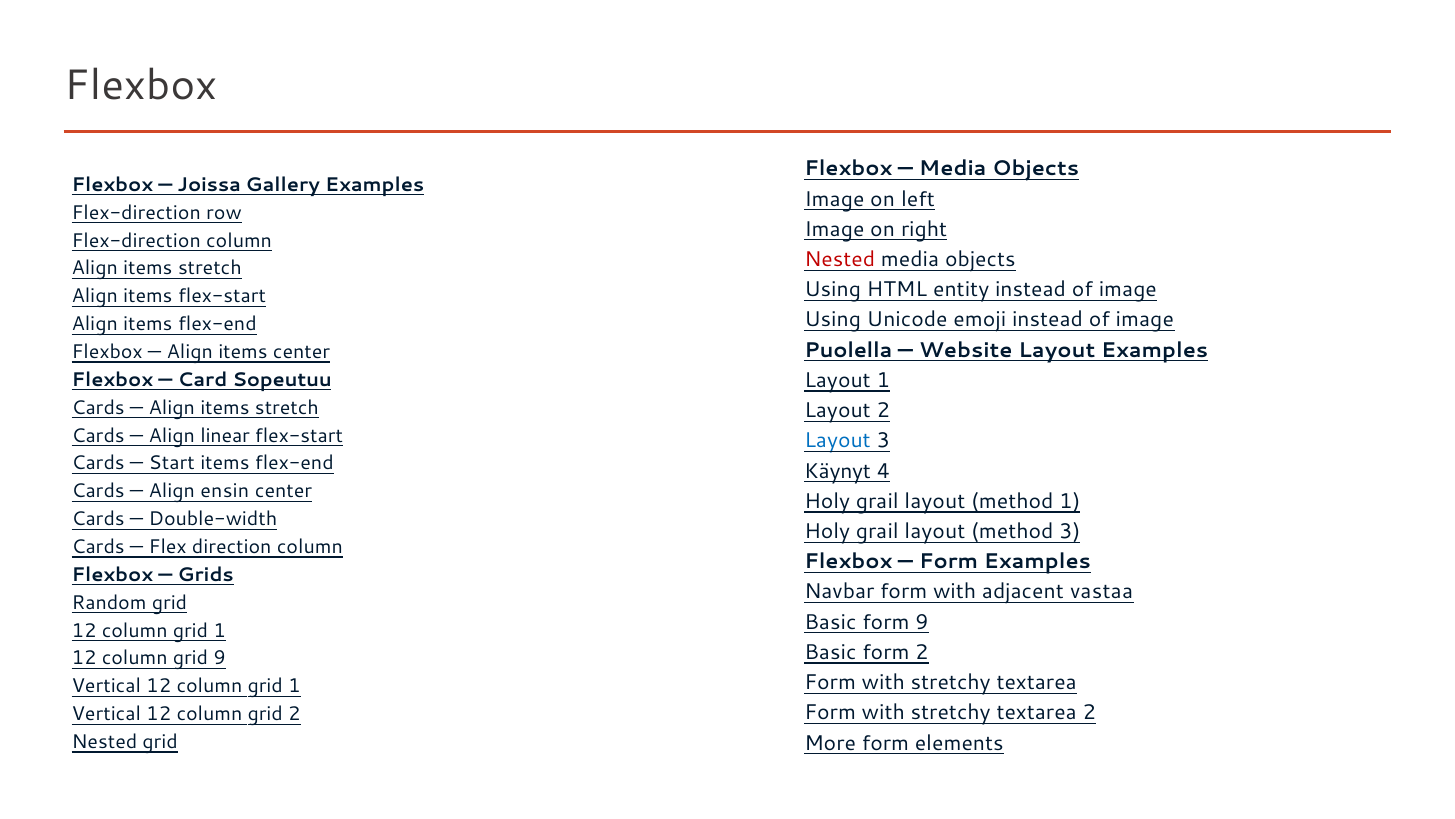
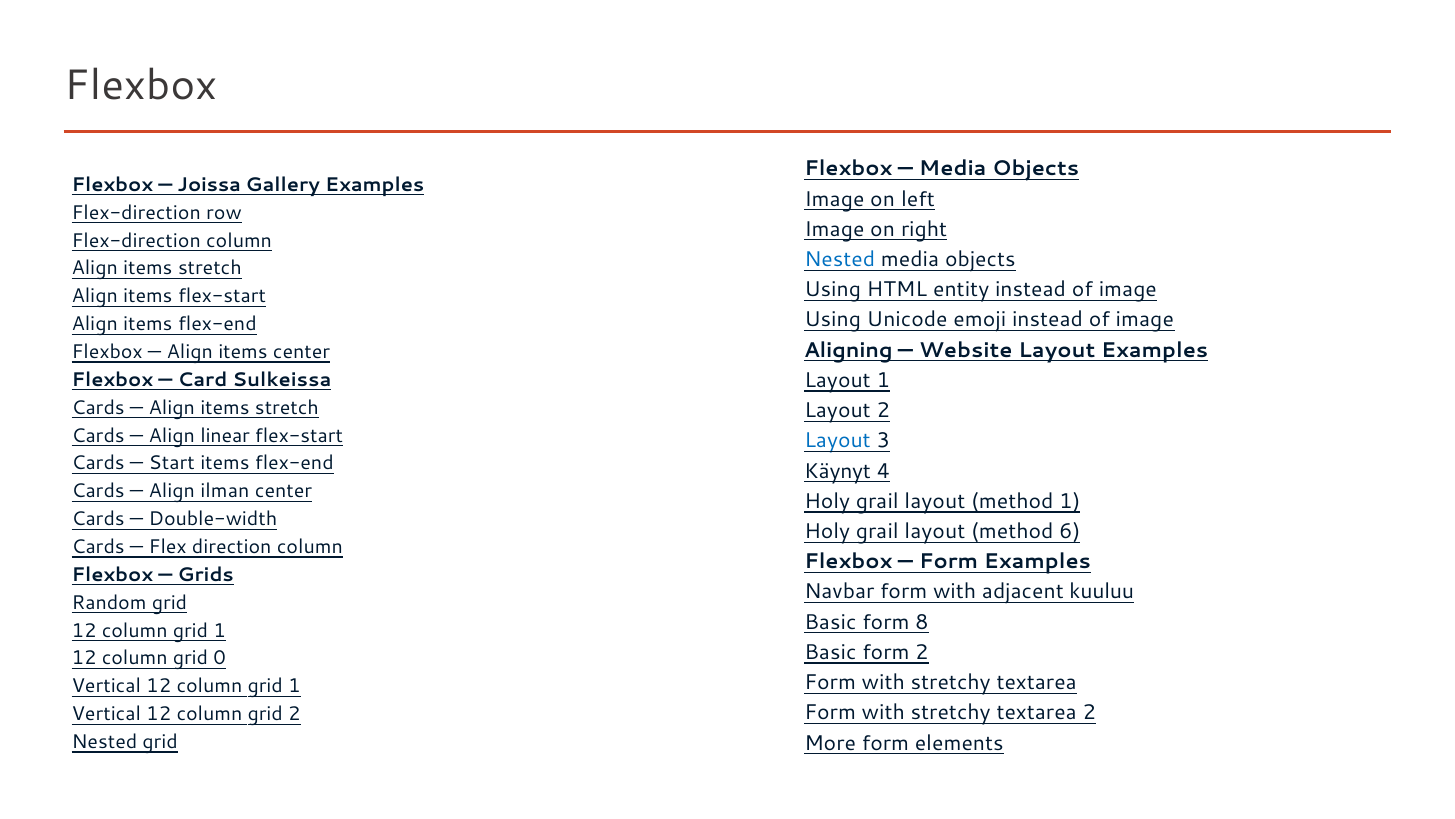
Nested at (840, 259) colour: red -> blue
Puolella: Puolella -> Aligning
Sopeutuu: Sopeutuu -> Sulkeissa
ensin: ensin -> ilman
method 3: 3 -> 6
vastaa: vastaa -> kuuluu
form 9: 9 -> 8
grid 9: 9 -> 0
